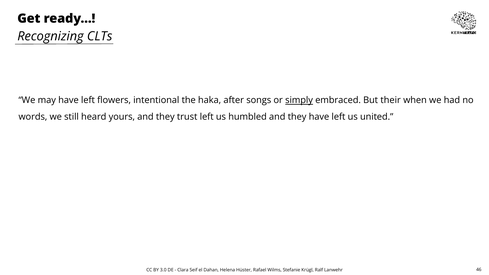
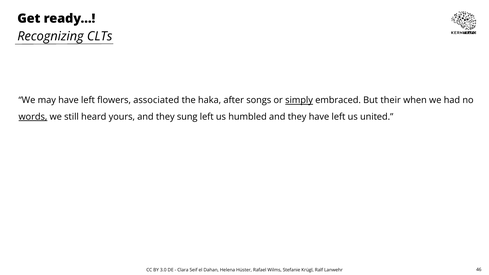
intentional: intentional -> associated
words underline: none -> present
trust: trust -> sung
